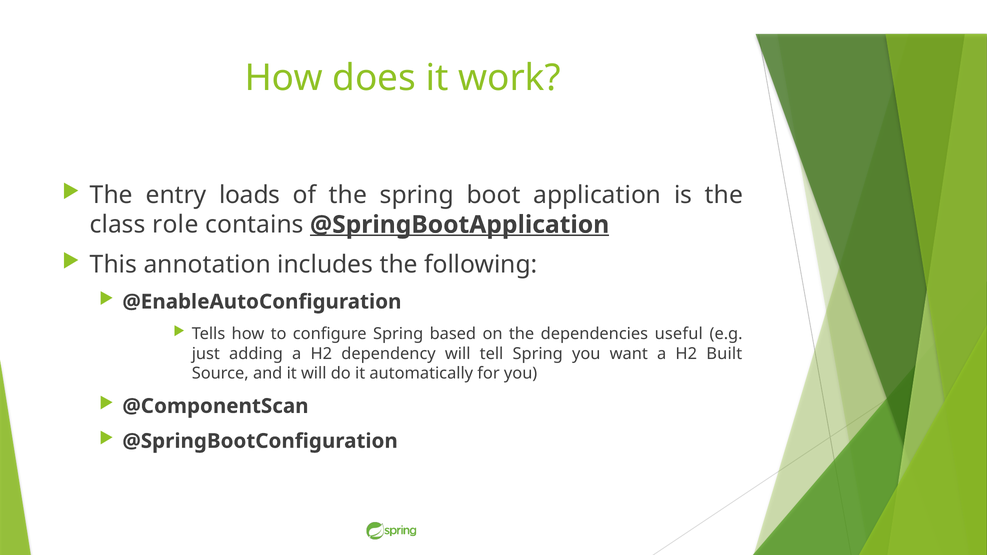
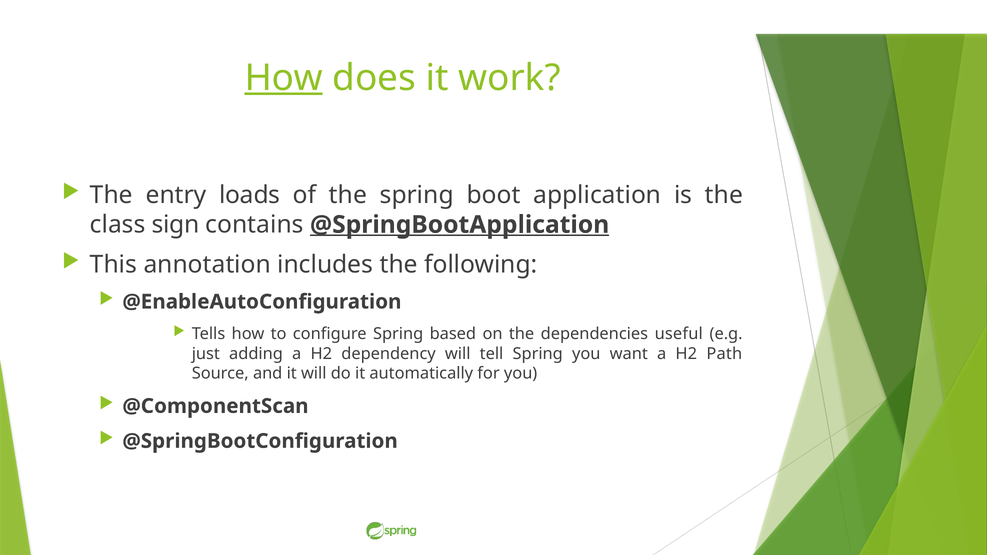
How at (284, 78) underline: none -> present
role: role -> sign
Built: Built -> Path
